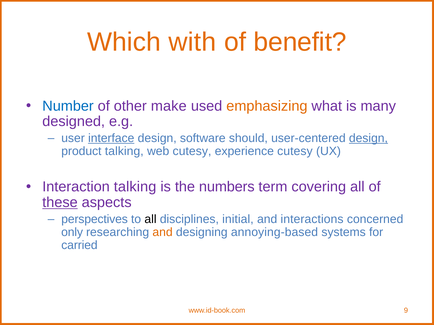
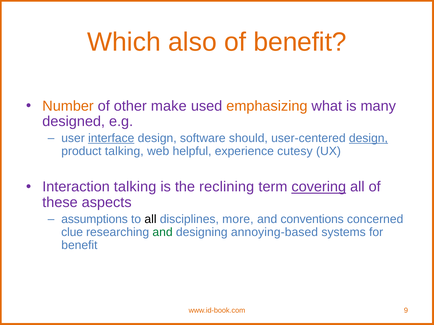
with: with -> also
Number colour: blue -> orange
web cutesy: cutesy -> helpful
numbers: numbers -> reclining
covering underline: none -> present
these underline: present -> none
perspectives: perspectives -> assumptions
initial: initial -> more
interactions: interactions -> conventions
only: only -> clue
and at (163, 233) colour: orange -> green
carried at (79, 246): carried -> benefit
